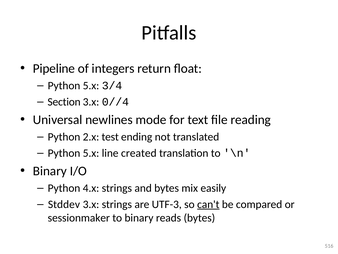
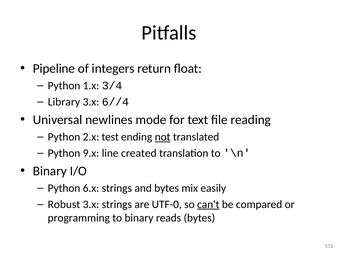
5.x at (91, 86): 5.x -> 1.x
Section: Section -> Library
0//4: 0//4 -> 6//4
not underline: none -> present
5.x at (91, 153): 5.x -> 9.x
4.x: 4.x -> 6.x
Stddev: Stddev -> Robust
UTF-3: UTF-3 -> UTF-0
sessionmaker: sessionmaker -> programming
